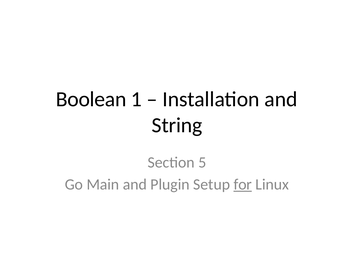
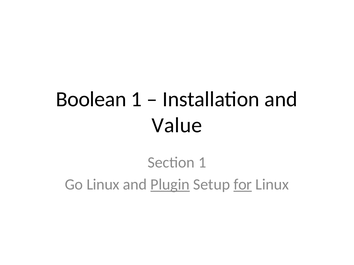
String: String -> Value
Section 5: 5 -> 1
Go Main: Main -> Linux
Plugin underline: none -> present
